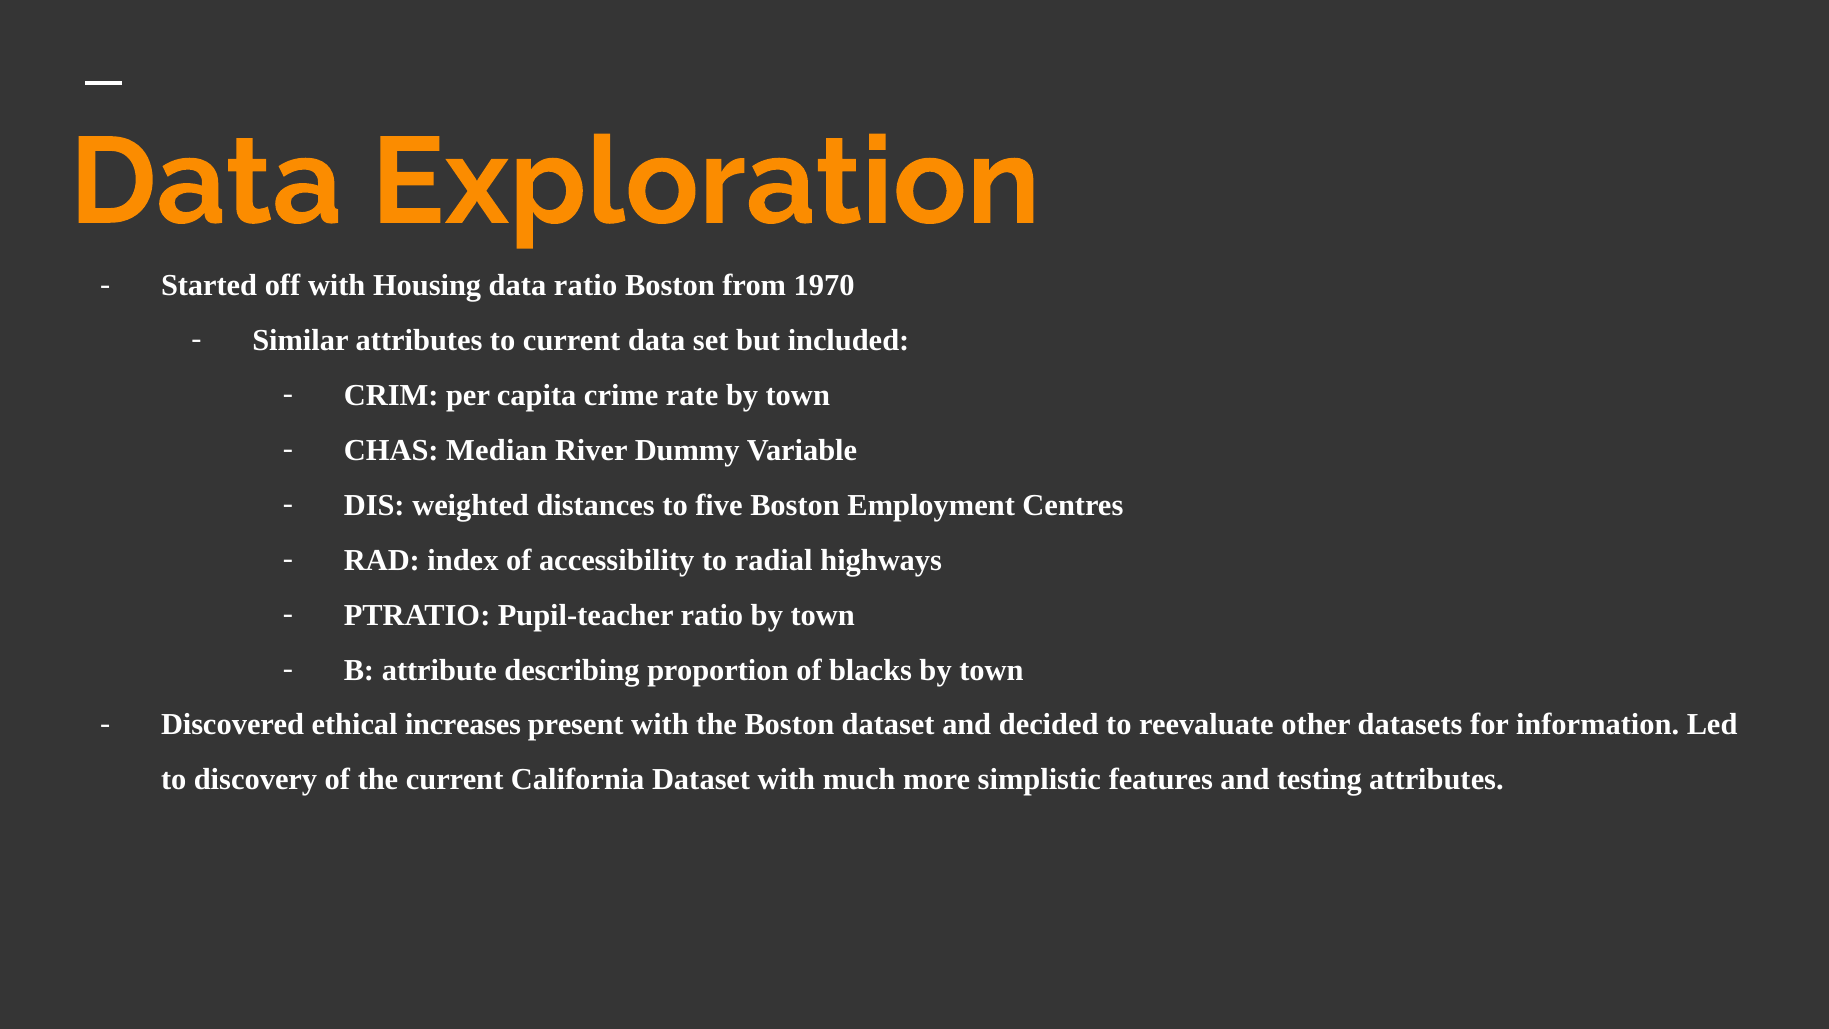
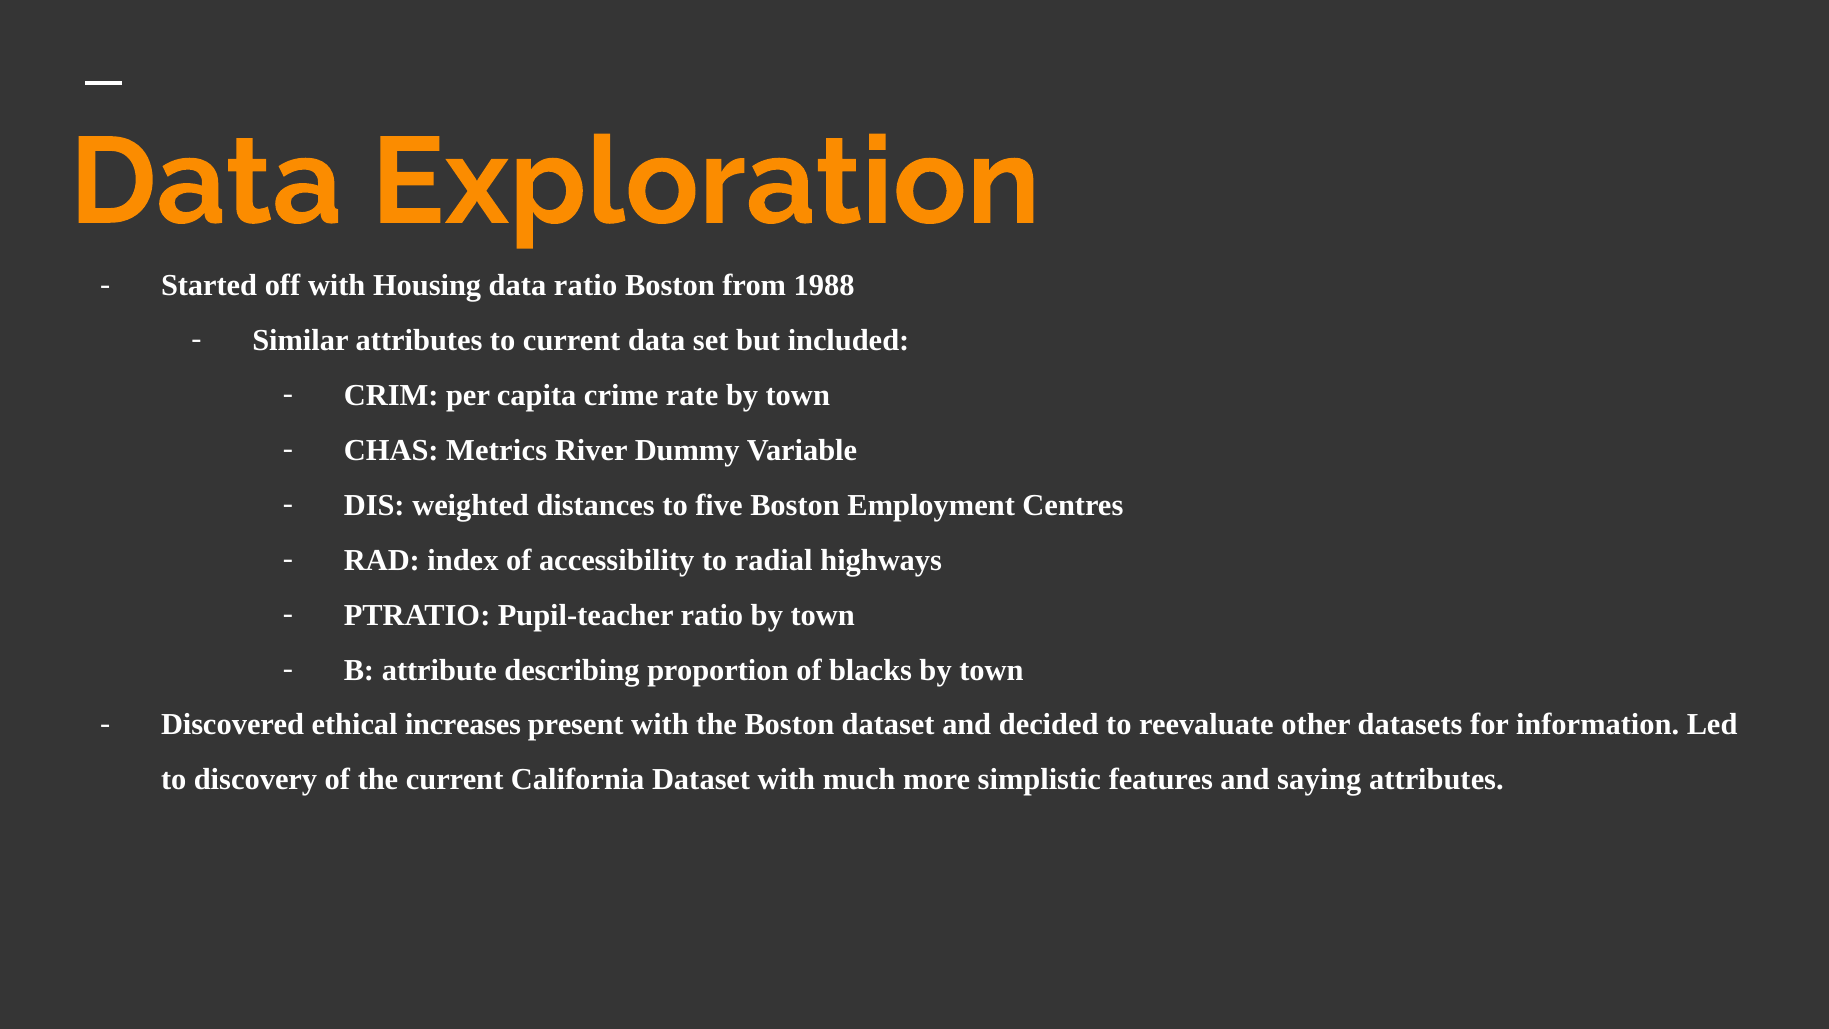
1970: 1970 -> 1988
Median: Median -> Metrics
testing: testing -> saying
